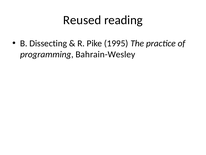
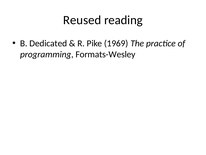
Dissecting: Dissecting -> Dedicated
1995: 1995 -> 1969
Bahrain-Wesley: Bahrain-Wesley -> Formats-Wesley
